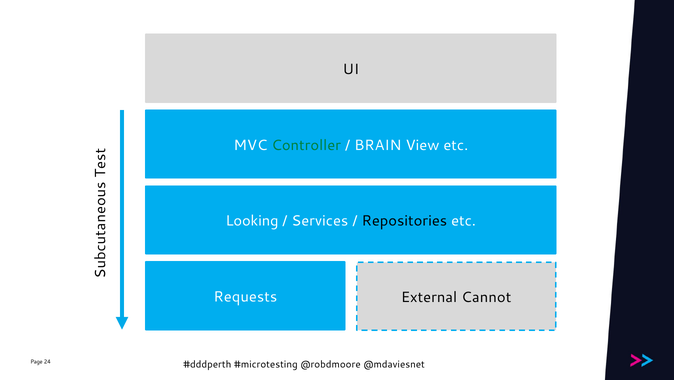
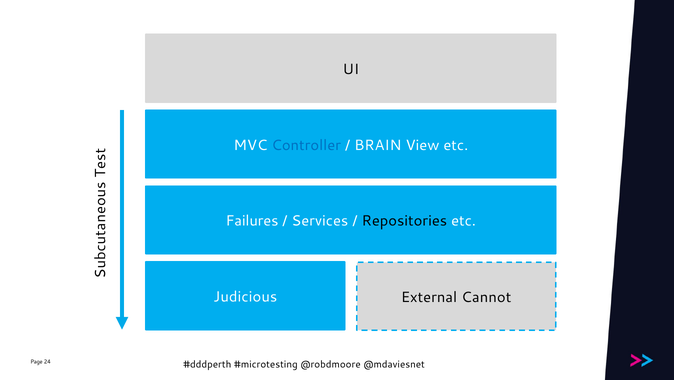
Controller colour: green -> blue
Looking: Looking -> Failures
Requests: Requests -> Judicious
